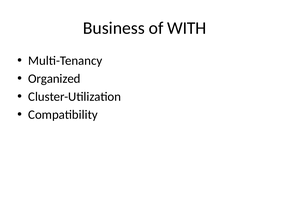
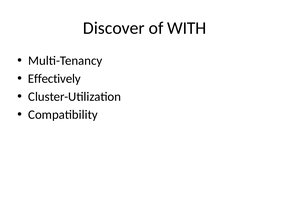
Business: Business -> Discover
Organized: Organized -> Effectively
